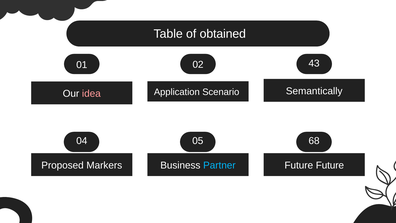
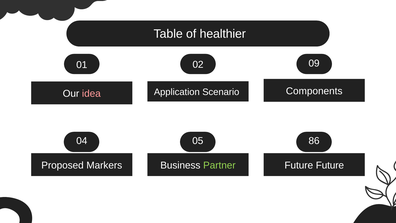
obtained: obtained -> healthier
43: 43 -> 09
Semantically: Semantically -> Components
68: 68 -> 86
Partner colour: light blue -> light green
